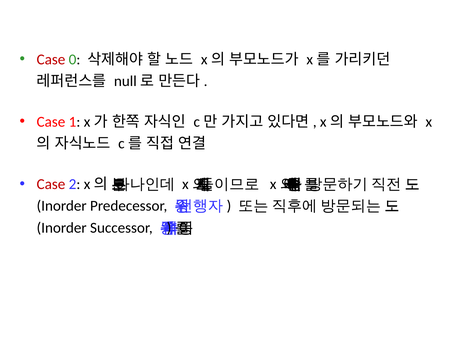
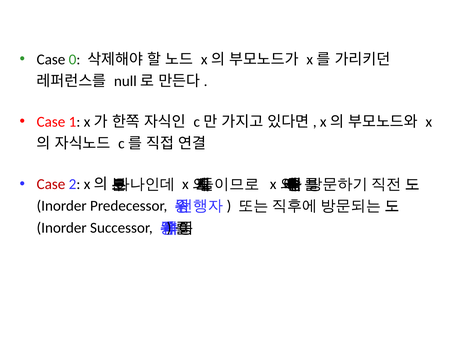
Case at (51, 59) colour: red -> black
